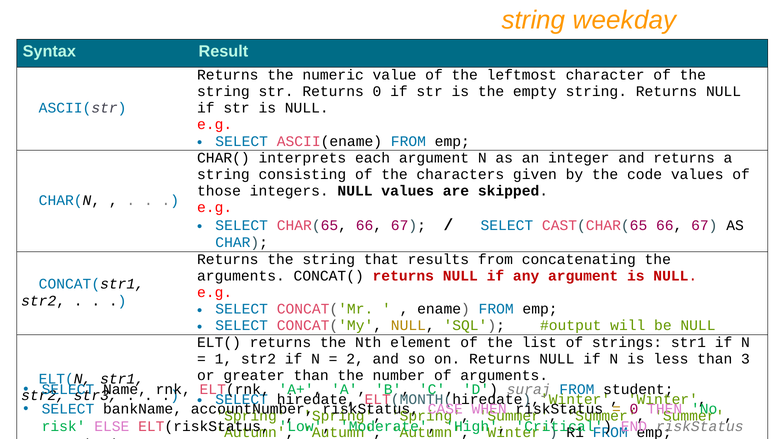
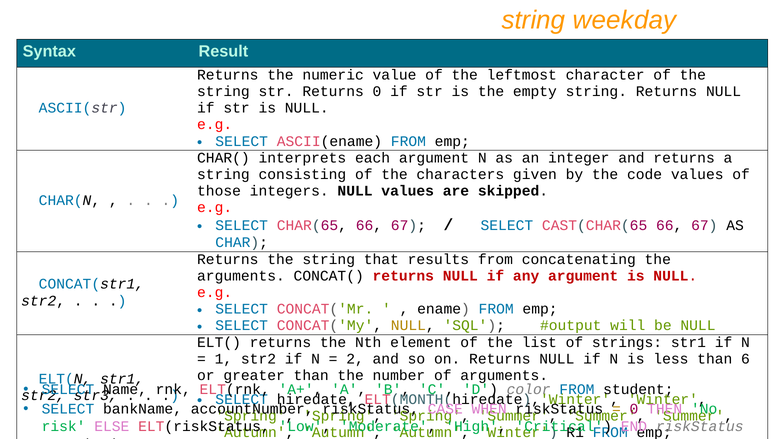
3: 3 -> 6
suraj: suraj -> color
